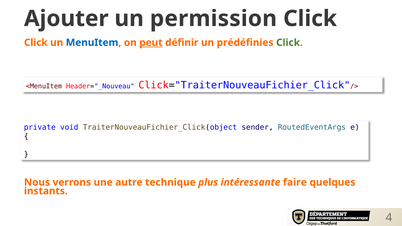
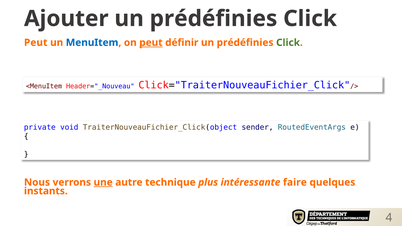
Ajouter un permission: permission -> prédéfinies
Click at (36, 43): Click -> Peut
une underline: none -> present
